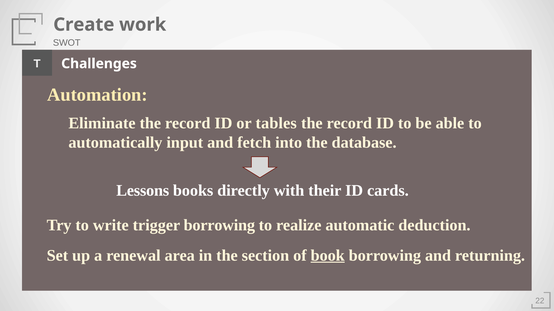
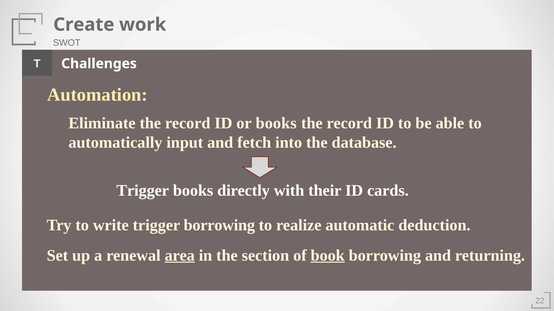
or tables: tables -> books
Lessons at (143, 191): Lessons -> Trigger
area underline: none -> present
